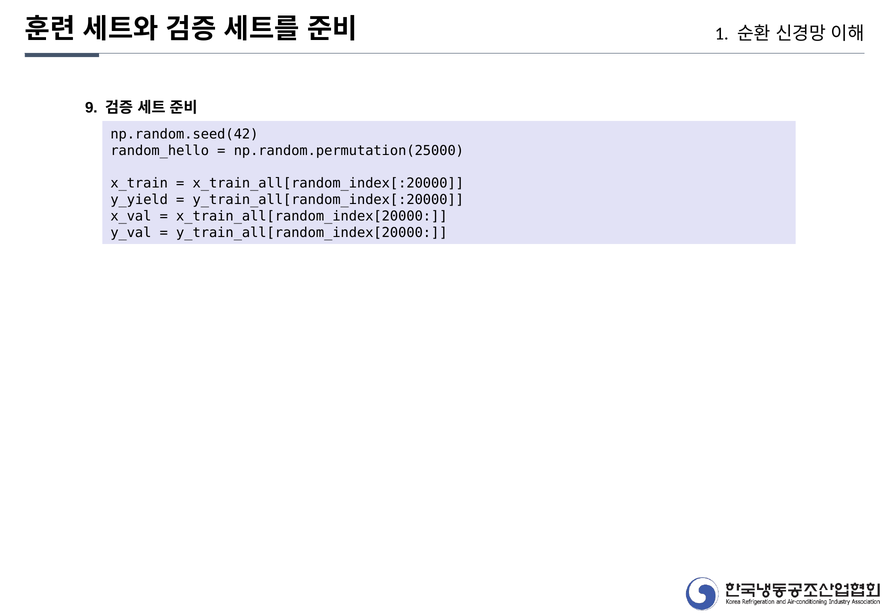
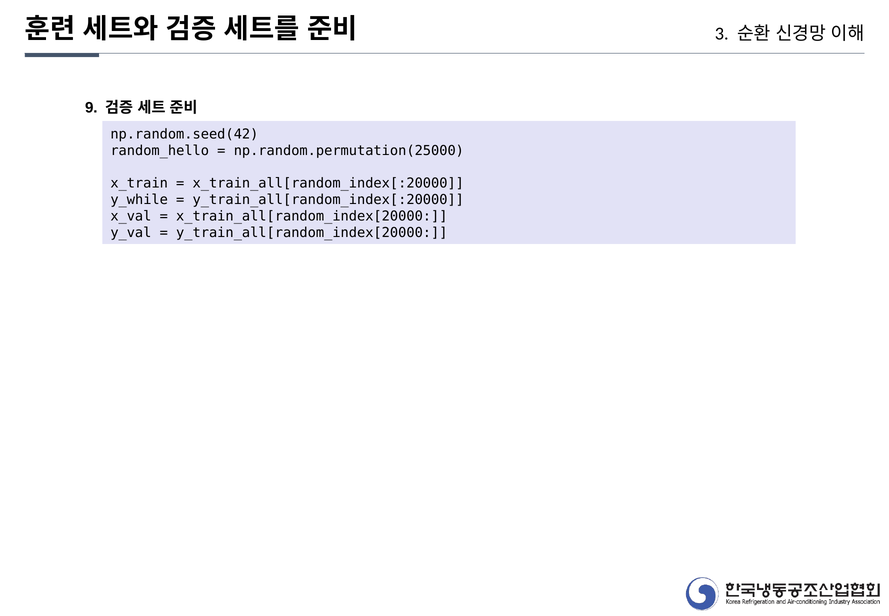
1: 1 -> 3
y_yield: y_yield -> y_while
